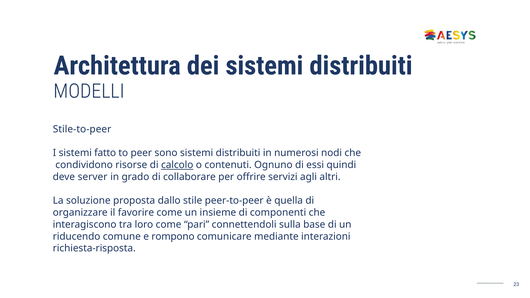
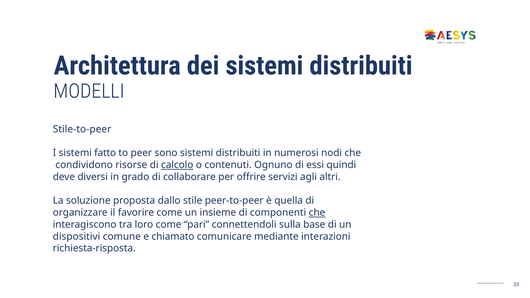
server: server -> diversi
che at (317, 213) underline: none -> present
riducendo: riducendo -> dispositivi
rompono: rompono -> chiamato
